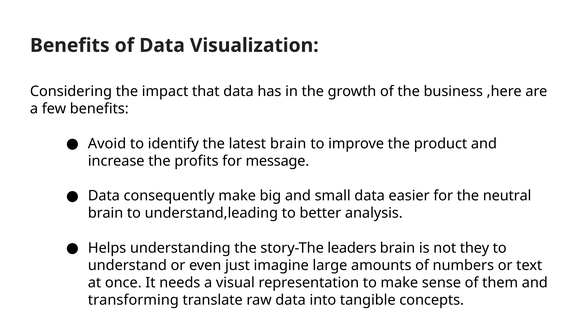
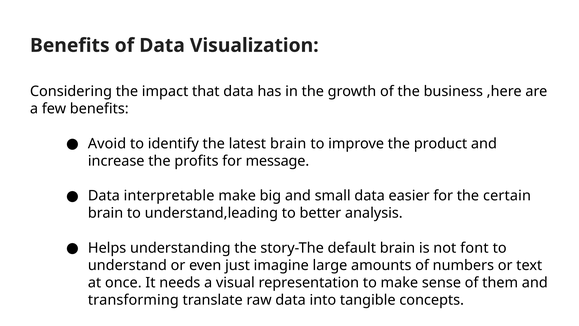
consequently: consequently -> interpretable
neutral: neutral -> certain
leaders: leaders -> default
they: they -> font
